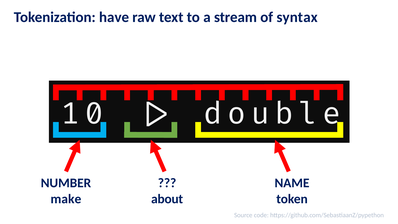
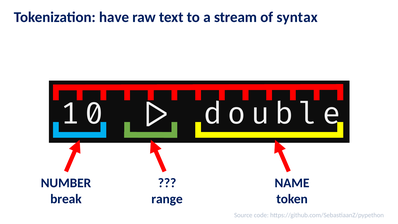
make: make -> break
about: about -> range
